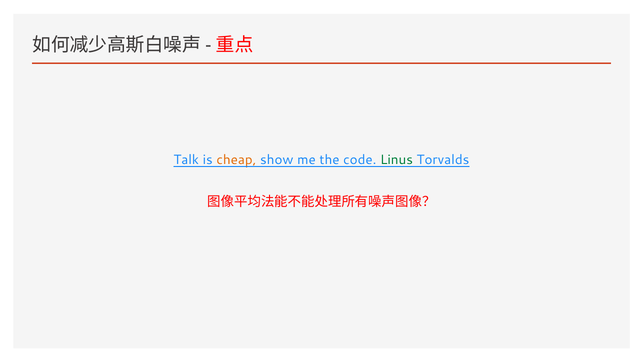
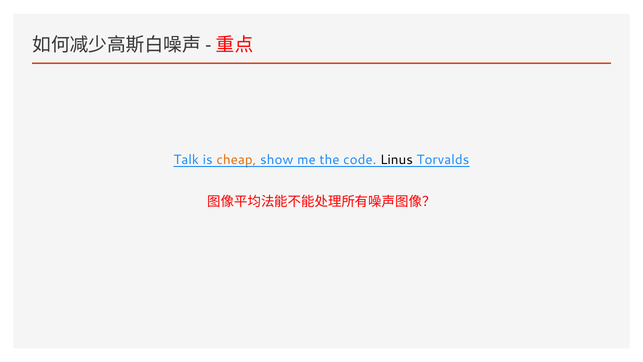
Linus colour: green -> black
